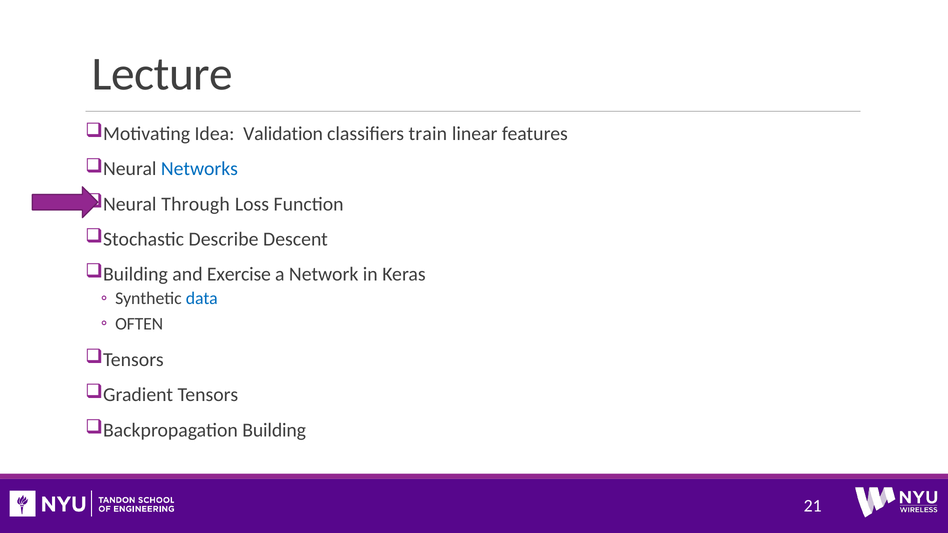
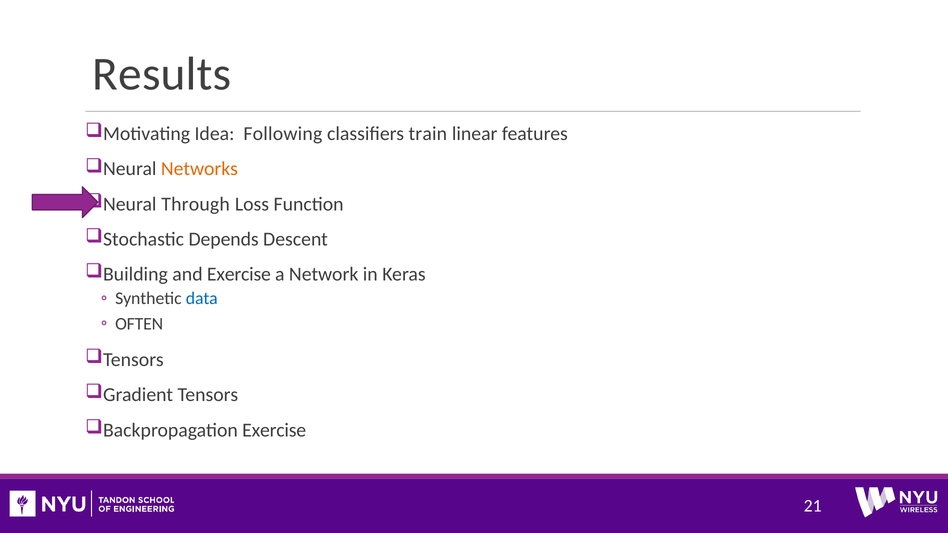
Lecture: Lecture -> Results
Validation: Validation -> Following
Networks colour: blue -> orange
Describe: Describe -> Depends
Backpropagation Building: Building -> Exercise
